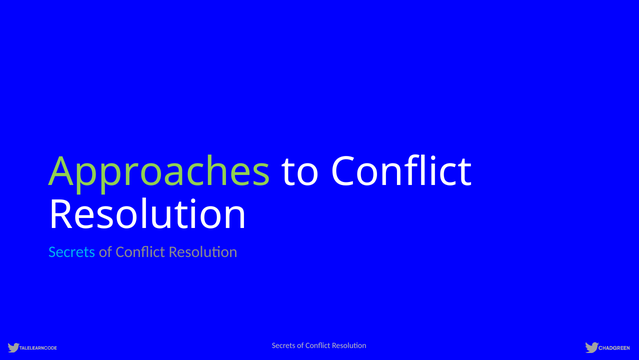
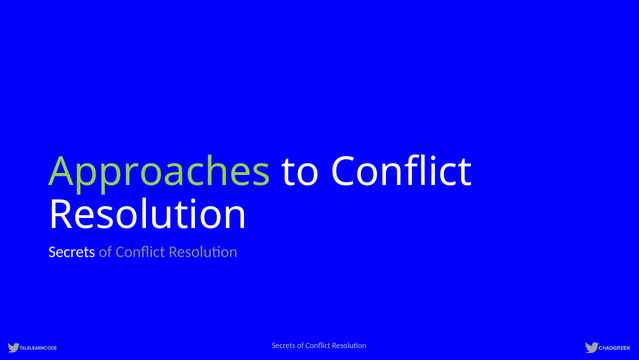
Secrets at (72, 251) colour: light blue -> white
